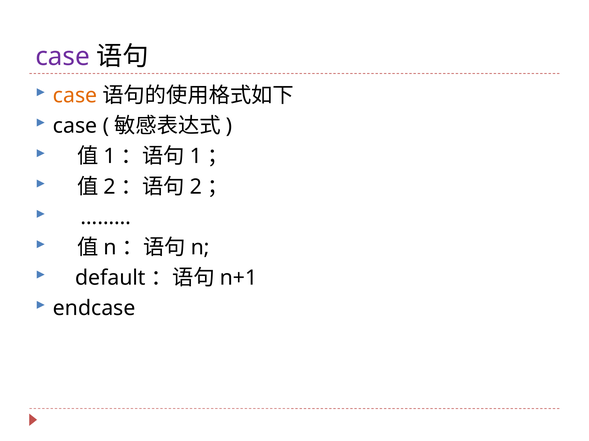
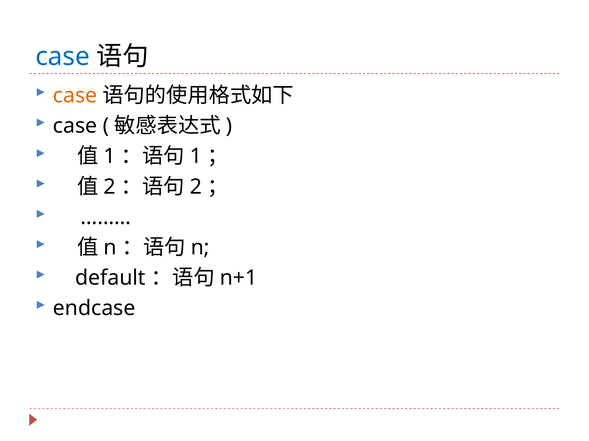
case at (63, 57) colour: purple -> blue
